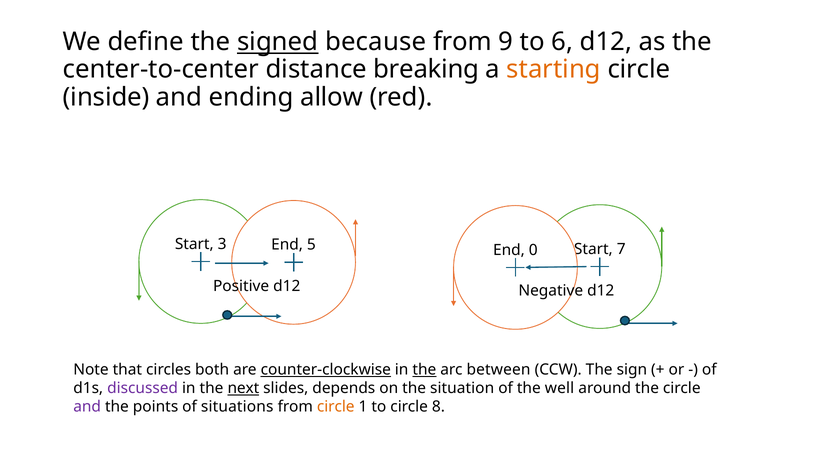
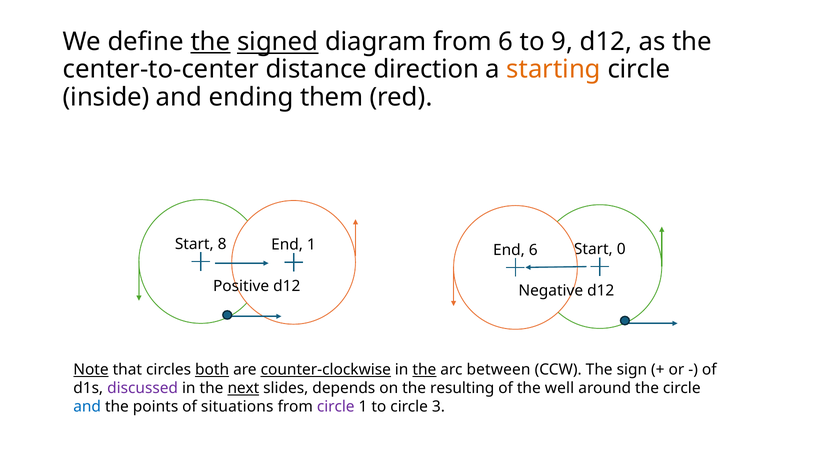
the at (210, 42) underline: none -> present
because: because -> diagram
from 9: 9 -> 6
6: 6 -> 9
breaking: breaking -> direction
allow: allow -> them
3: 3 -> 8
End 5: 5 -> 1
7: 7 -> 0
End 0: 0 -> 6
Note underline: none -> present
both underline: none -> present
situation: situation -> resulting
and at (87, 407) colour: purple -> blue
circle at (336, 407) colour: orange -> purple
8: 8 -> 3
